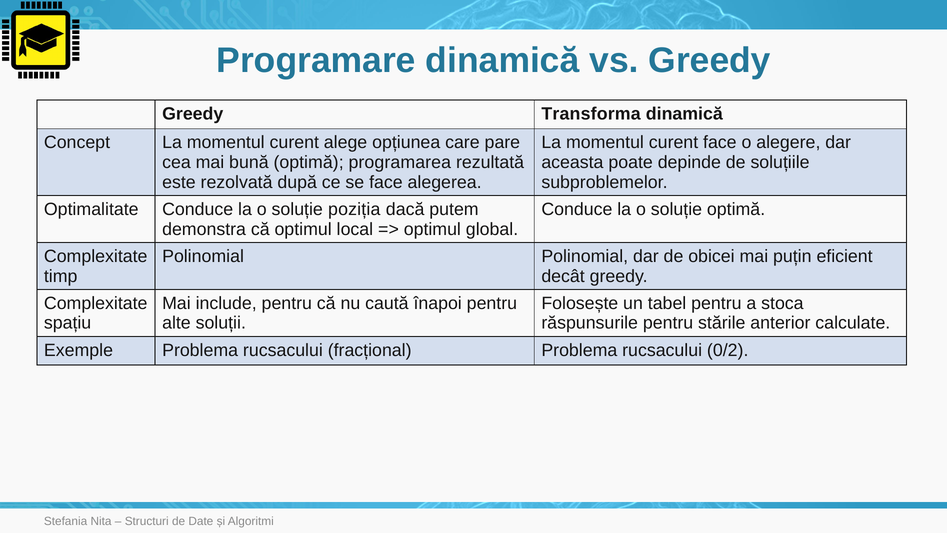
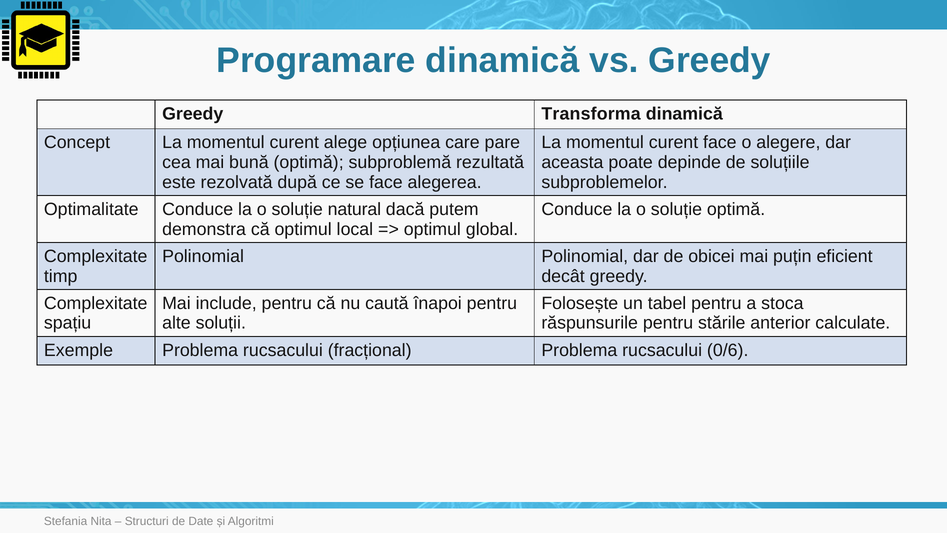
programarea: programarea -> subproblemă
poziția: poziția -> natural
0/2: 0/2 -> 0/6
